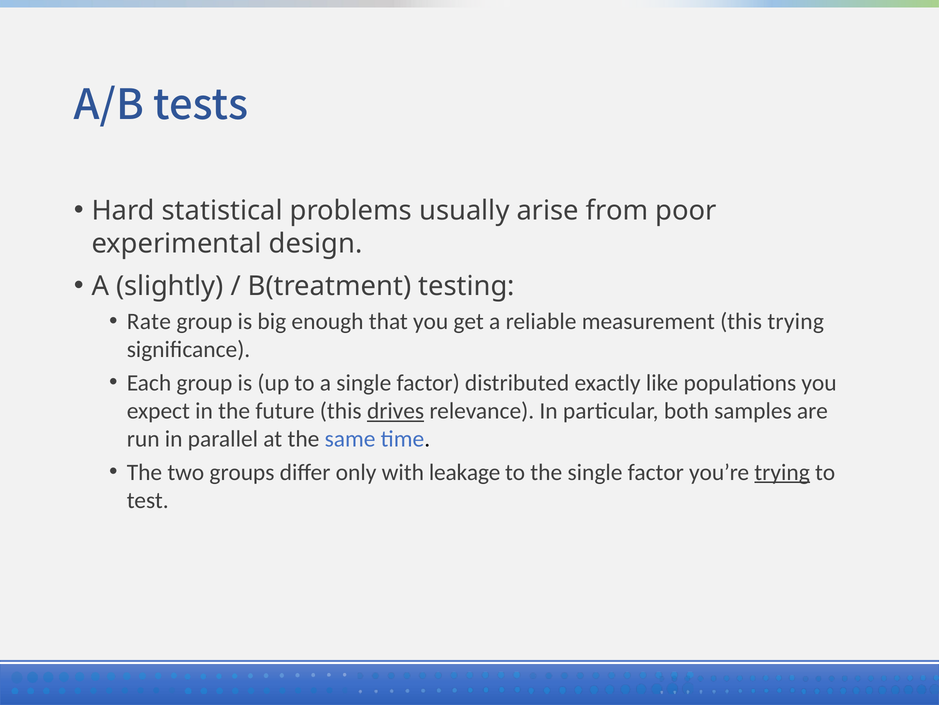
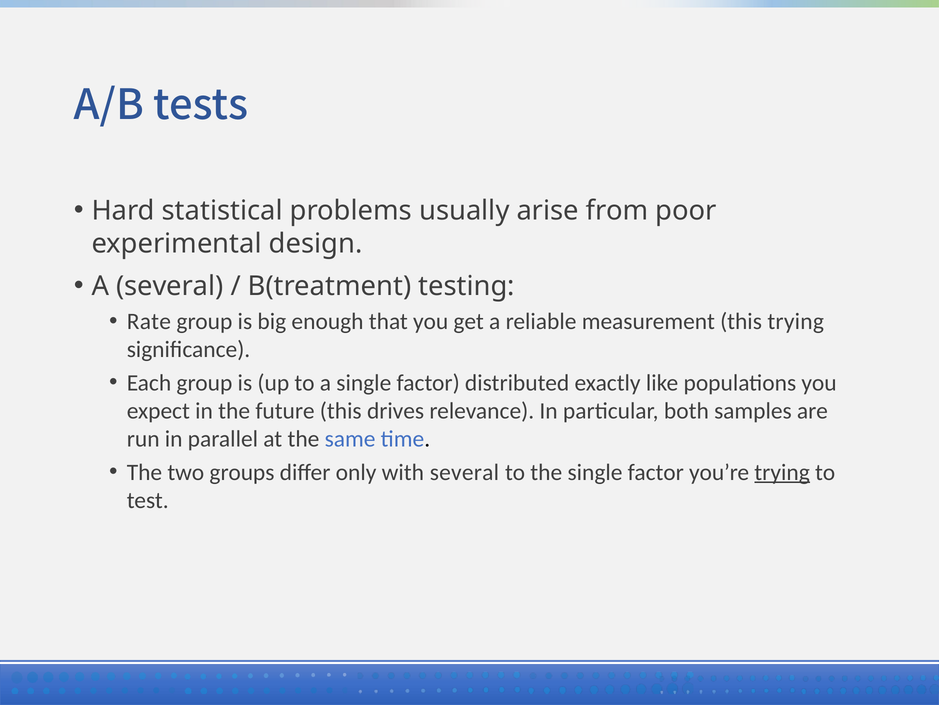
A slightly: slightly -> several
drives underline: present -> none
with leakage: leakage -> several
